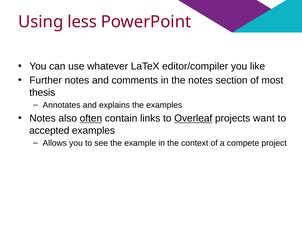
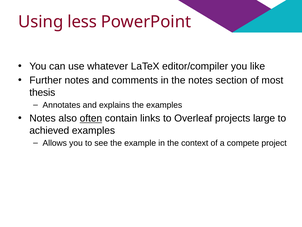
Overleaf underline: present -> none
want: want -> large
accepted: accepted -> achieved
